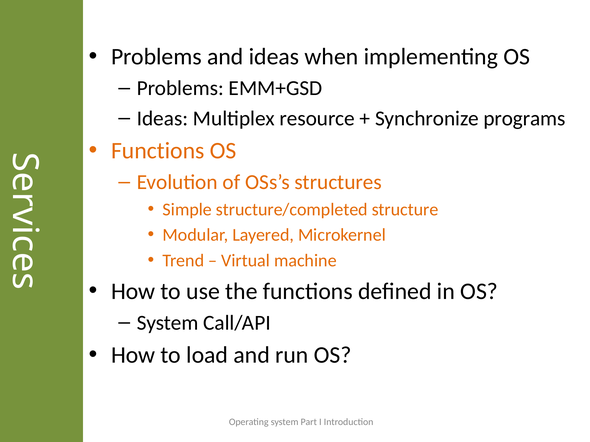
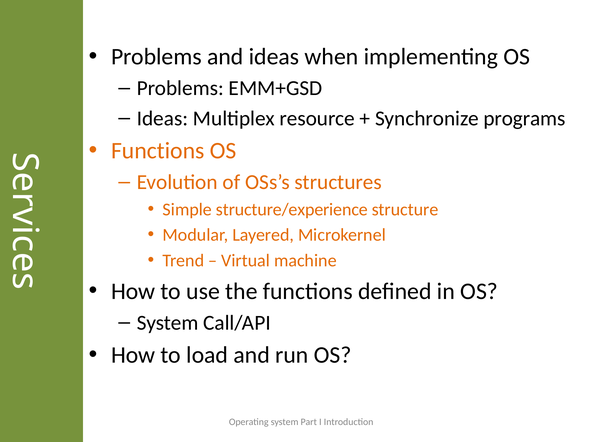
structure/completed: structure/completed -> structure/experience
